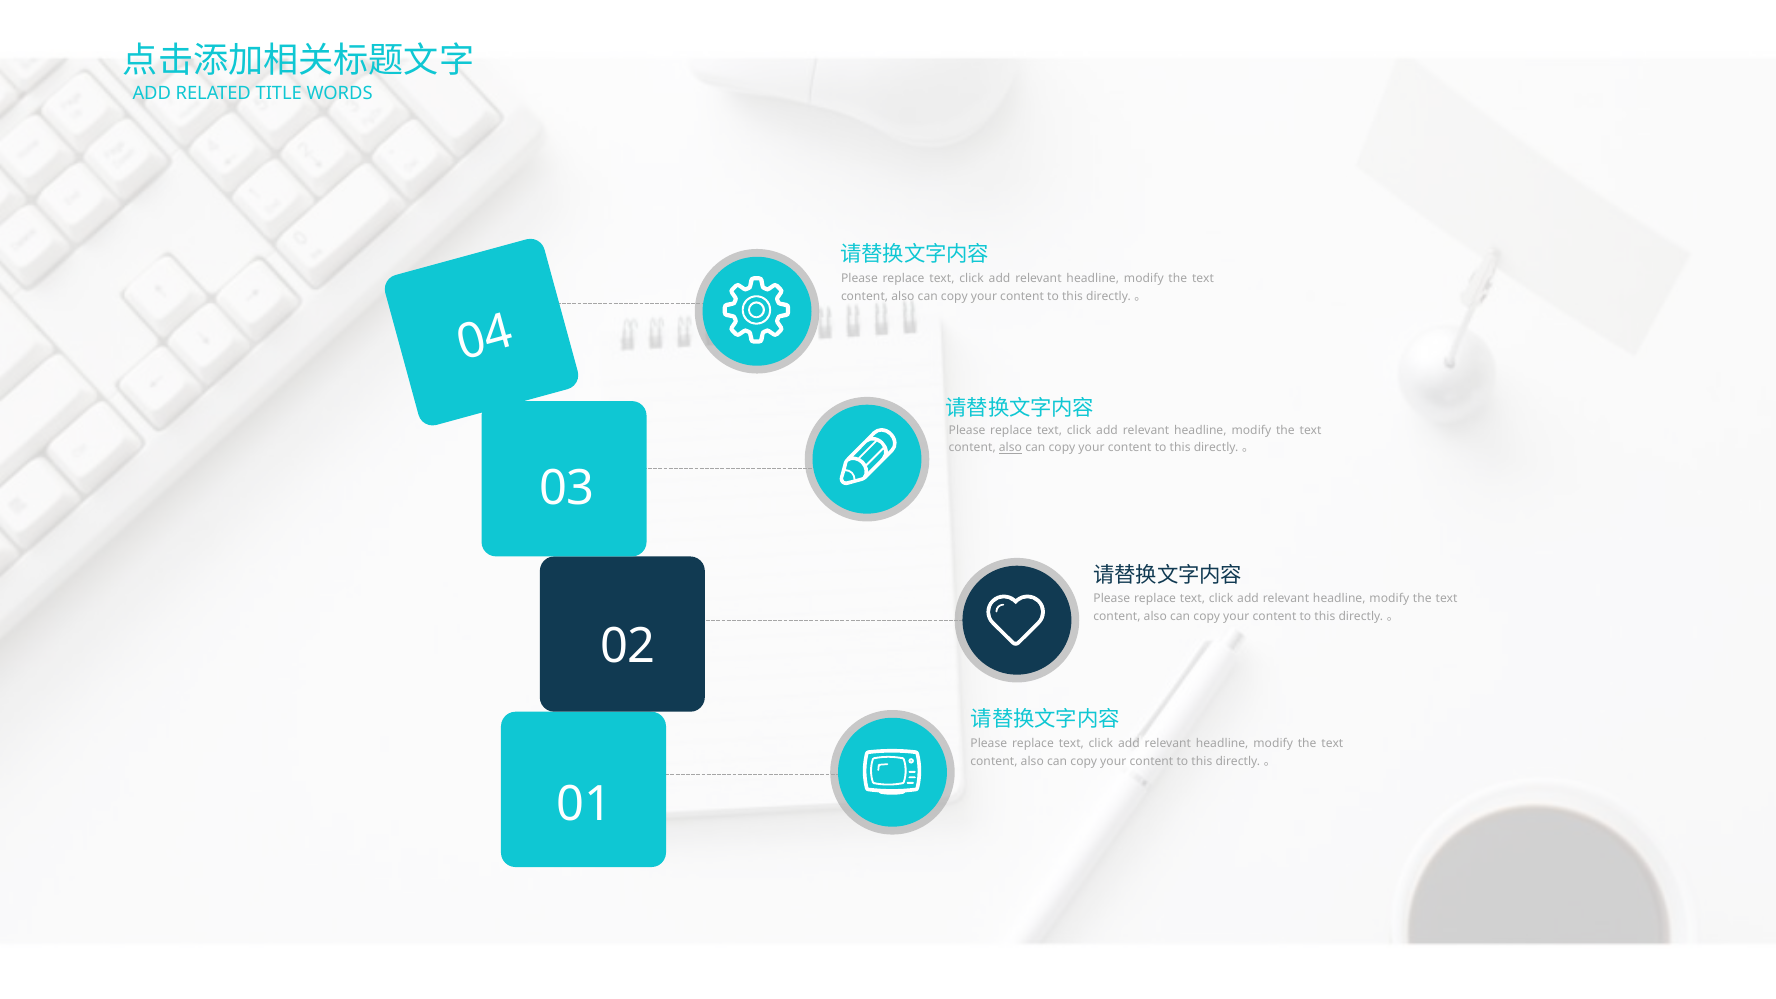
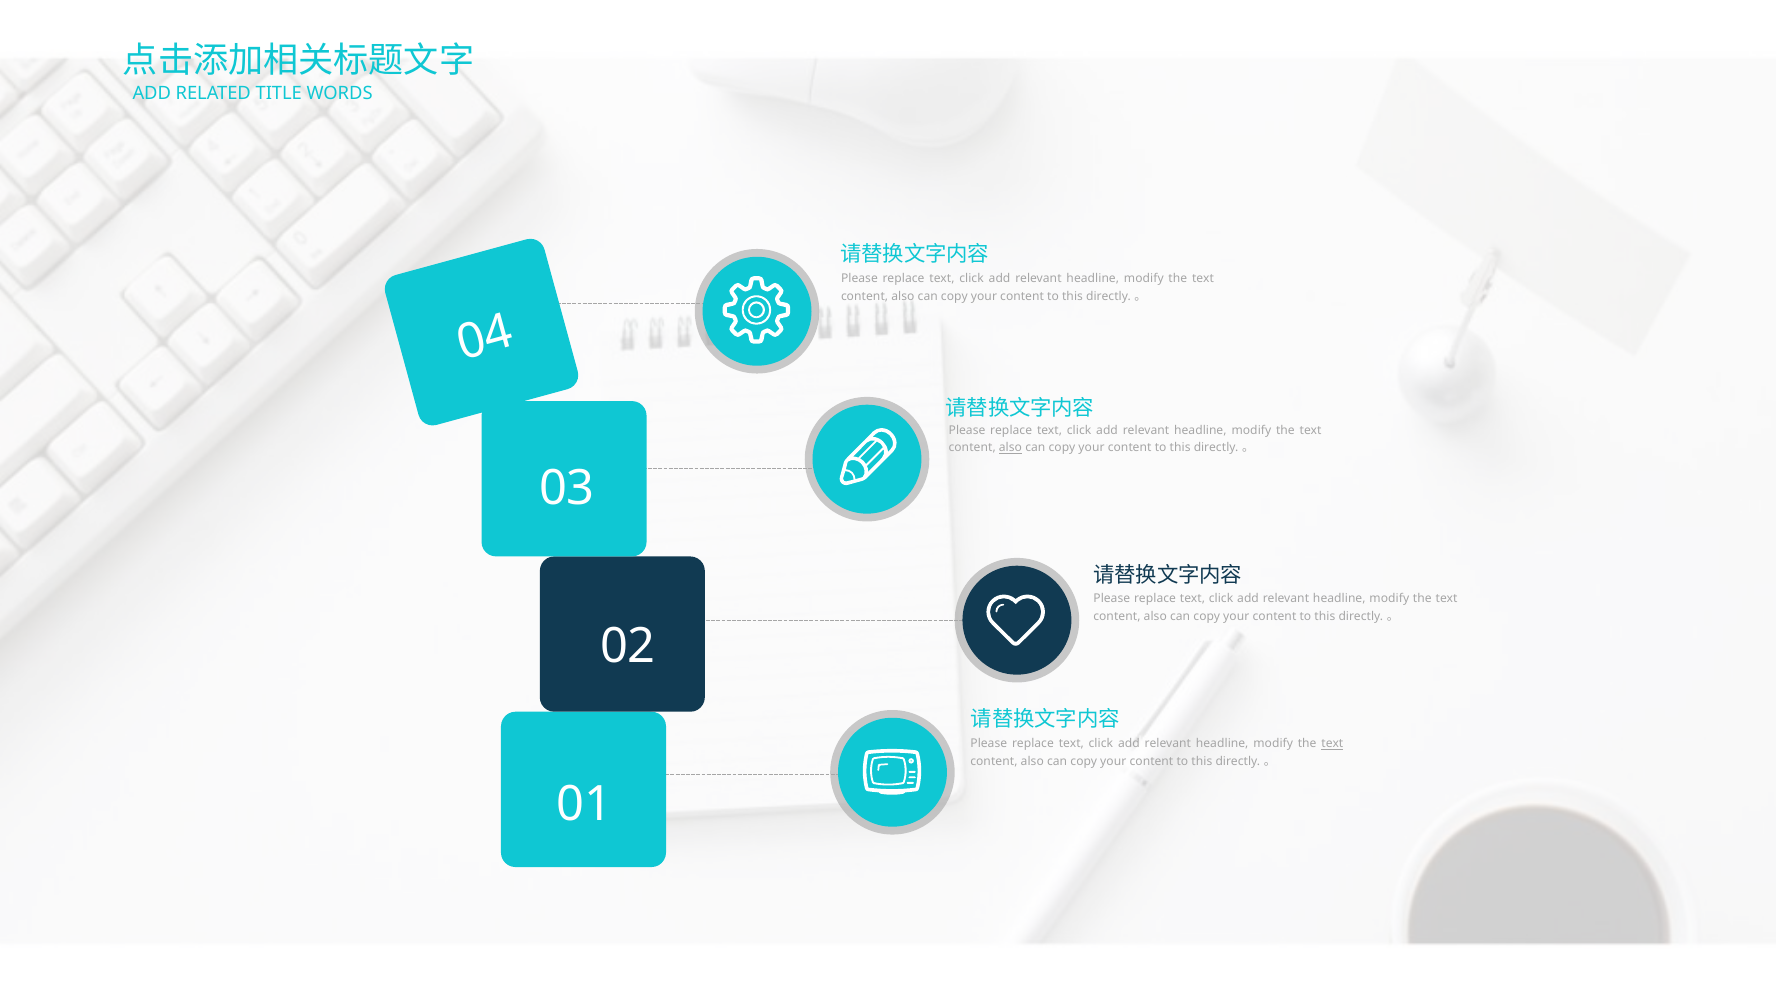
text at (1332, 744) underline: none -> present
